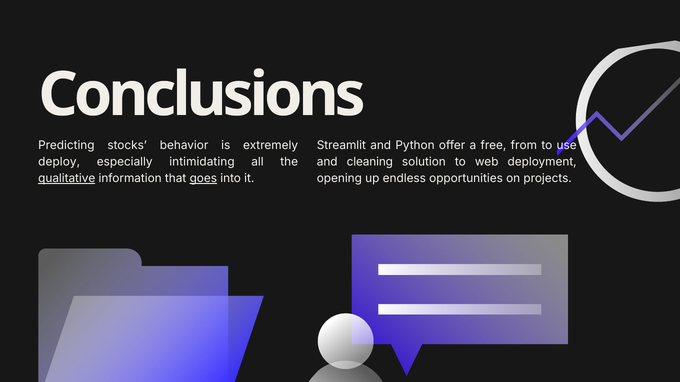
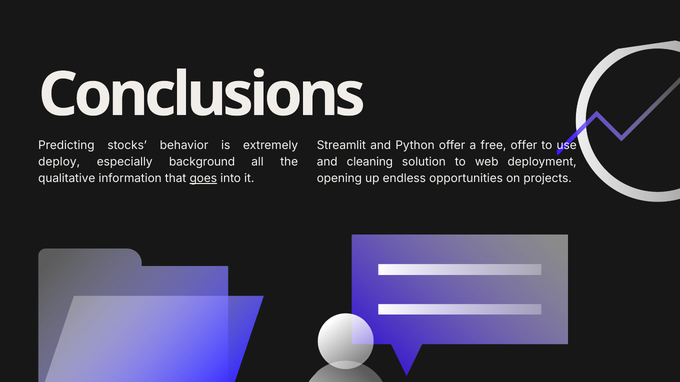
free from: from -> offer
intimidating: intimidating -> background
qualitative underline: present -> none
